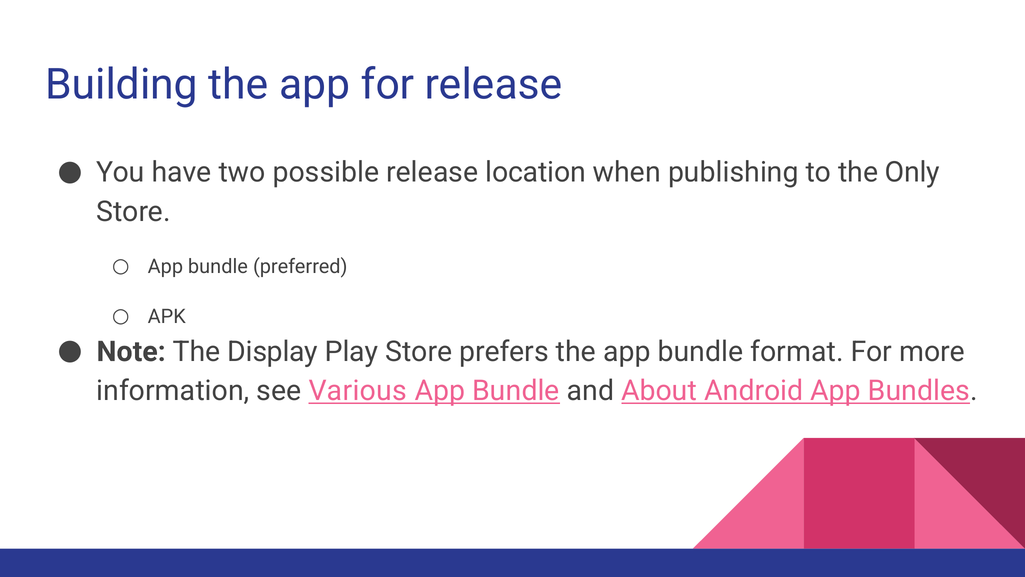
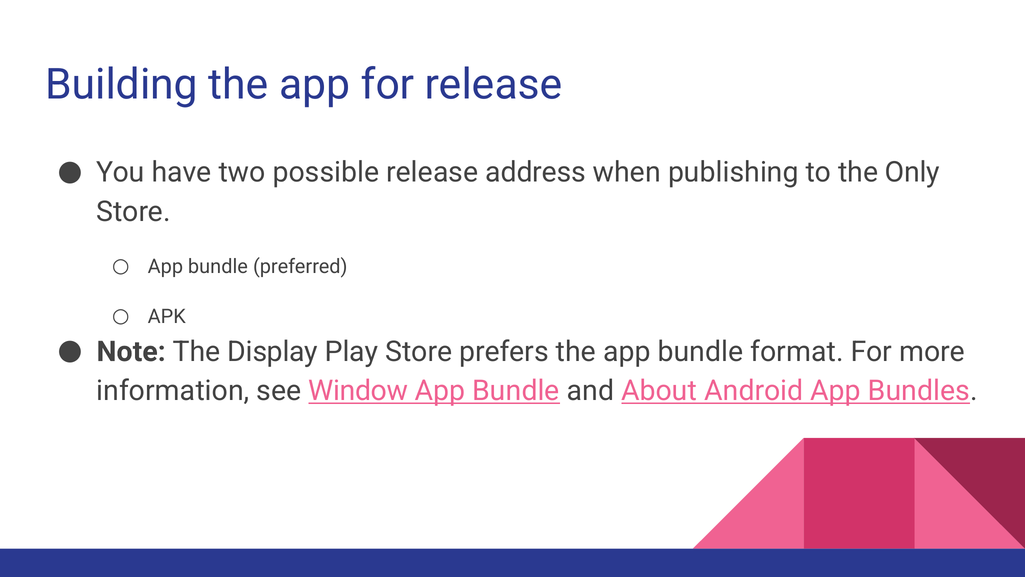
location: location -> address
Various: Various -> Window
